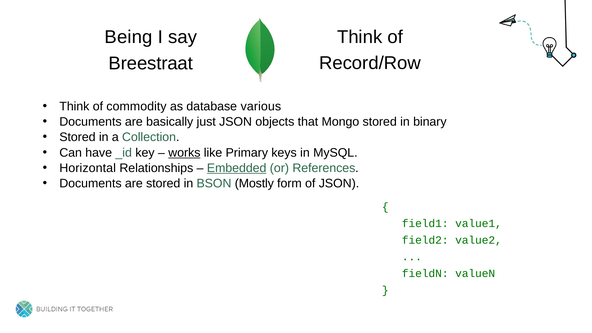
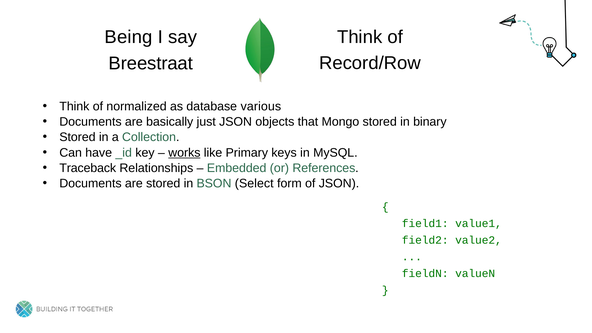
commodity: commodity -> normalized
Horizontal: Horizontal -> Traceback
Embedded underline: present -> none
Mostly: Mostly -> Select
